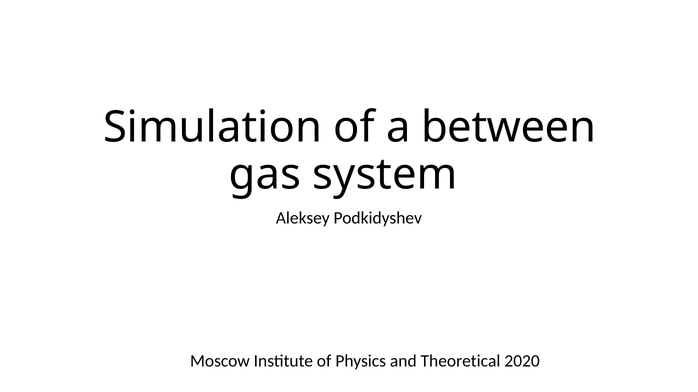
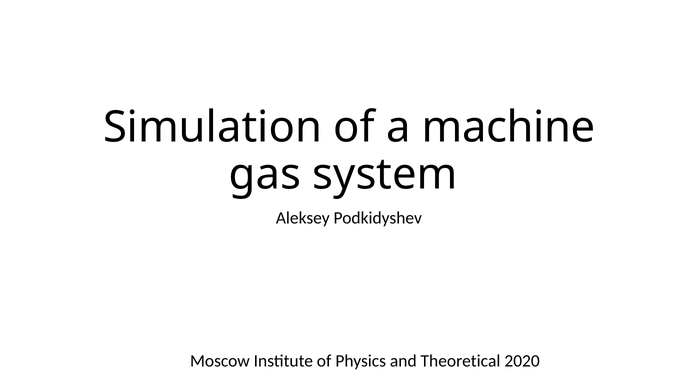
between: between -> machine
